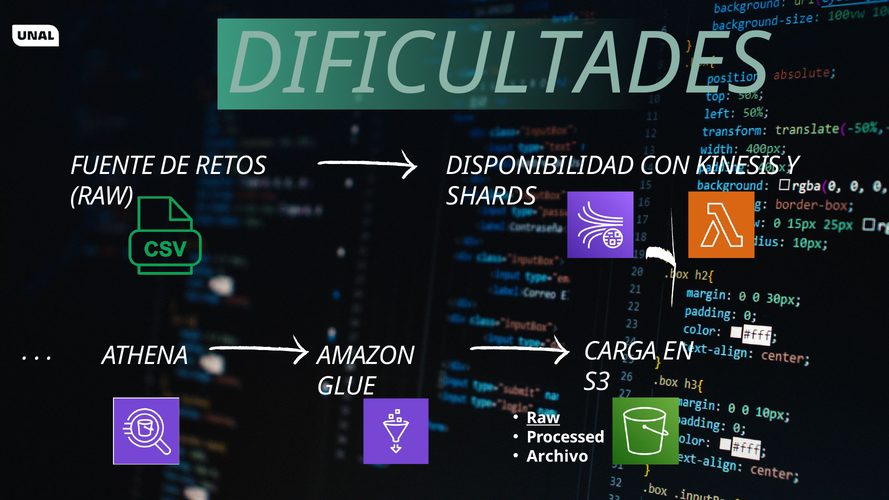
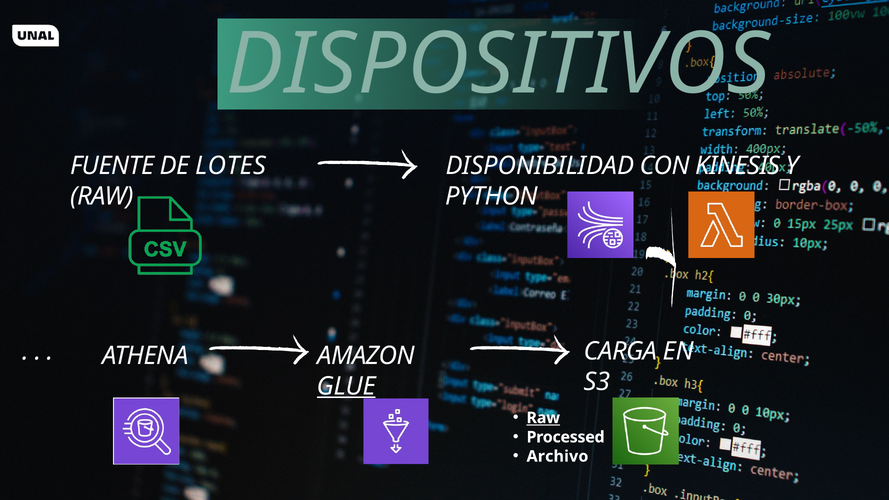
DIFICULTADES: DIFICULTADES -> DISPOSITIVOS
RETOS: RETOS -> LOTES
SHARDS: SHARDS -> PYTHON
GLUE underline: none -> present
